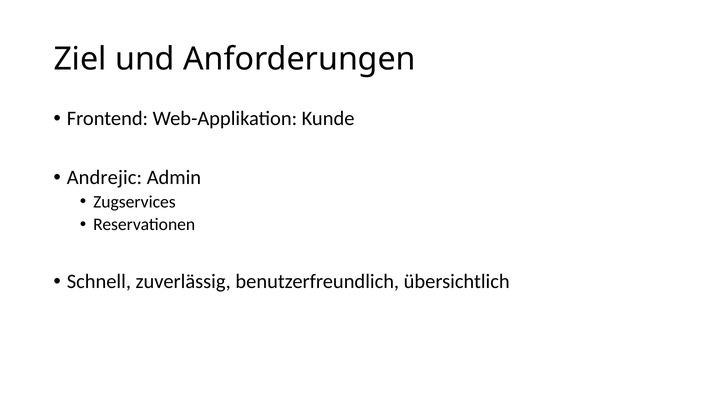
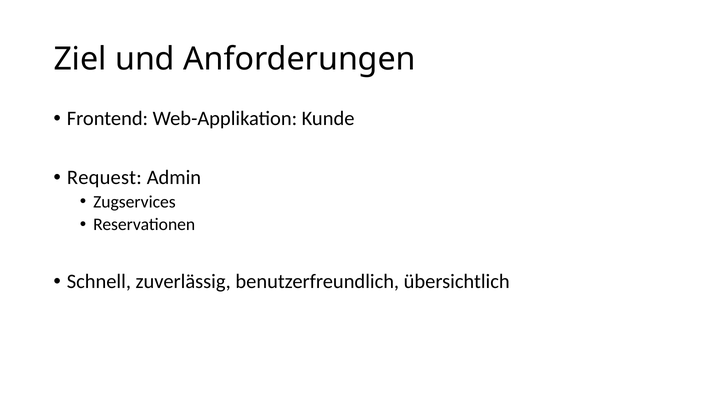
Andrejic: Andrejic -> Request
